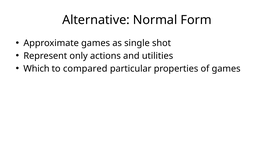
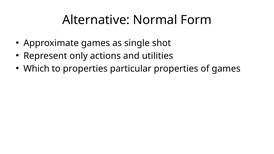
to compared: compared -> properties
